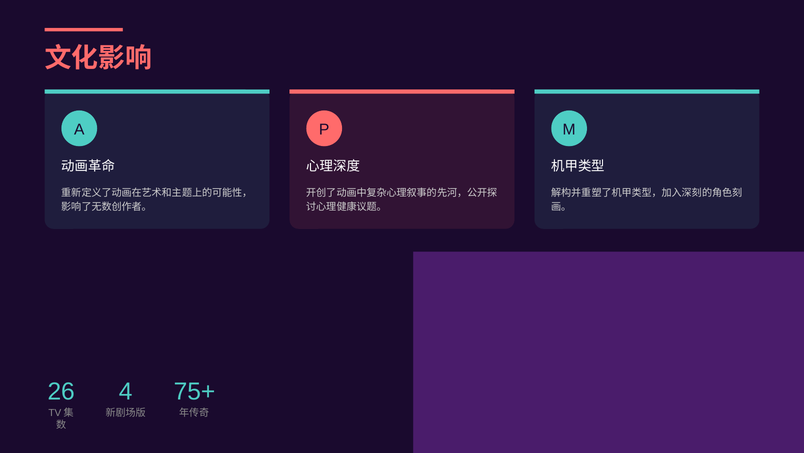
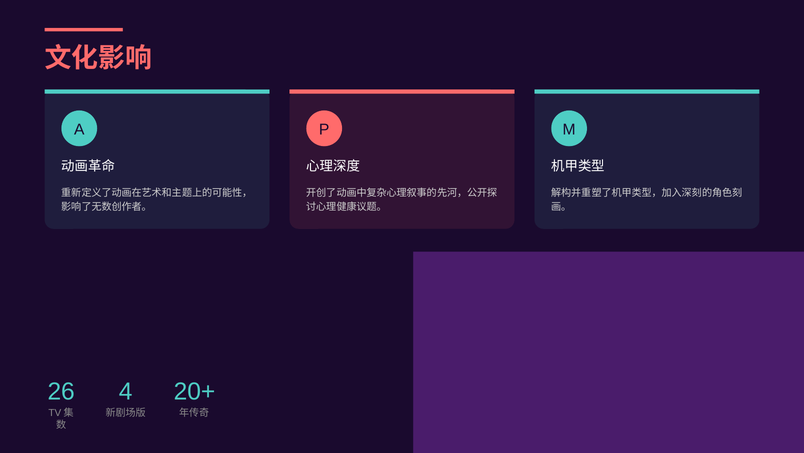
75+: 75+ -> 20+
